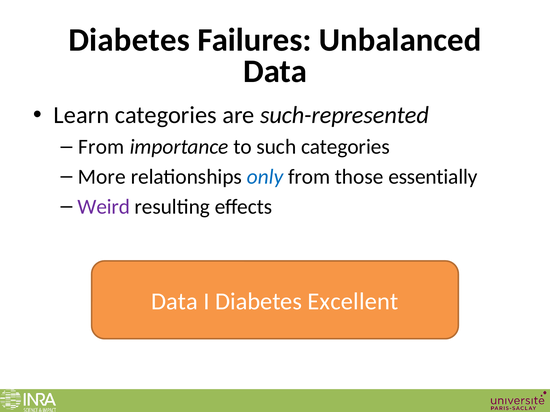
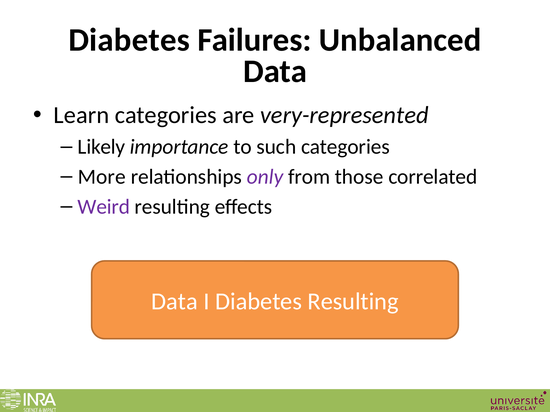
such-represented: such-represented -> very-represented
From at (101, 147): From -> Likely
only colour: blue -> purple
essentially: essentially -> correlated
Diabetes Excellent: Excellent -> Resulting
